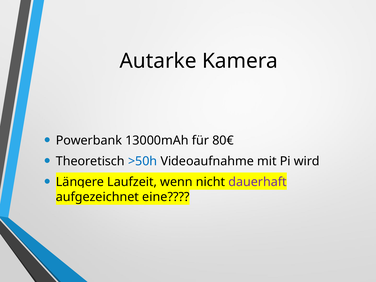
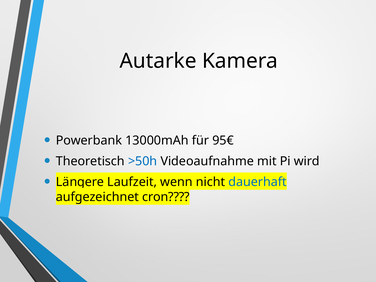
80€: 80€ -> 95€
dauerhaft colour: purple -> blue
eine: eine -> cron
